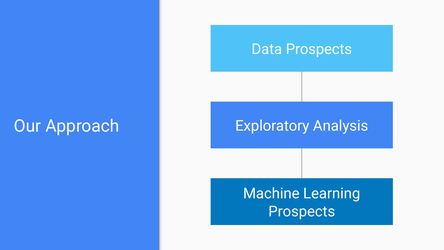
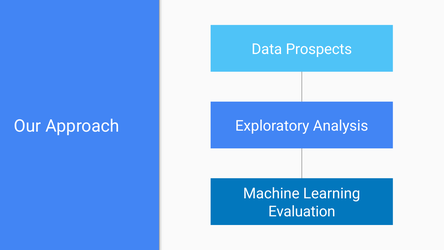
Prospects at (302, 211): Prospects -> Evaluation
